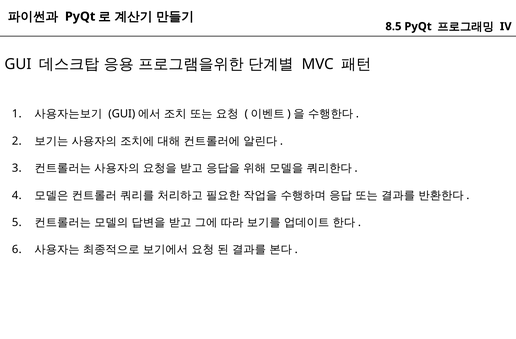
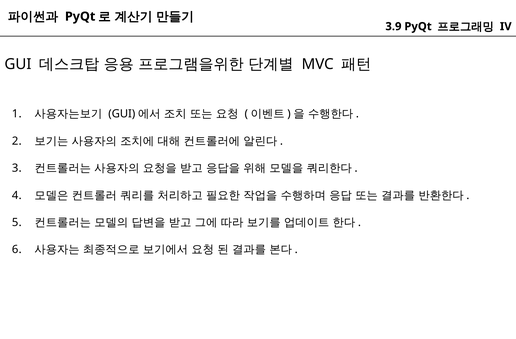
8.5: 8.5 -> 3.9
